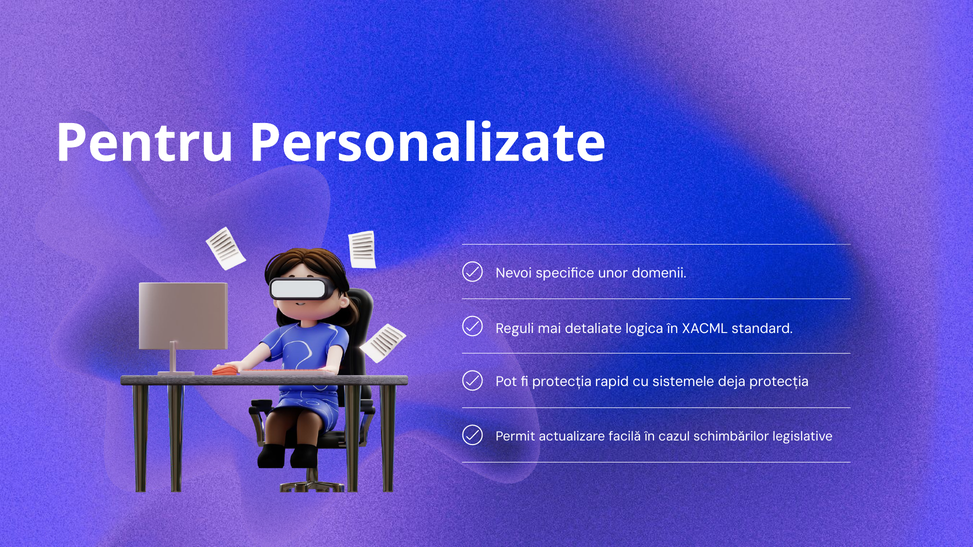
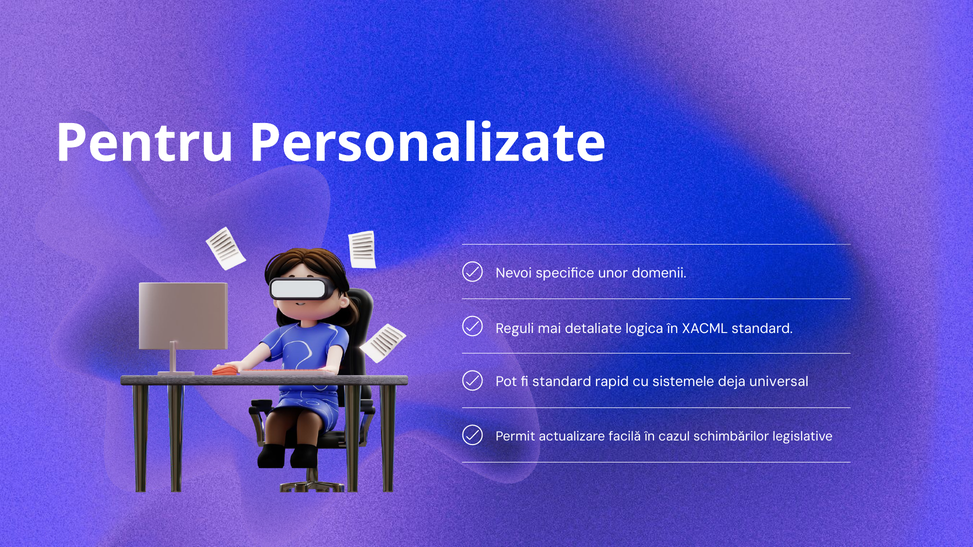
fi protecția: protecția -> standard
deja protecția: protecția -> universal
